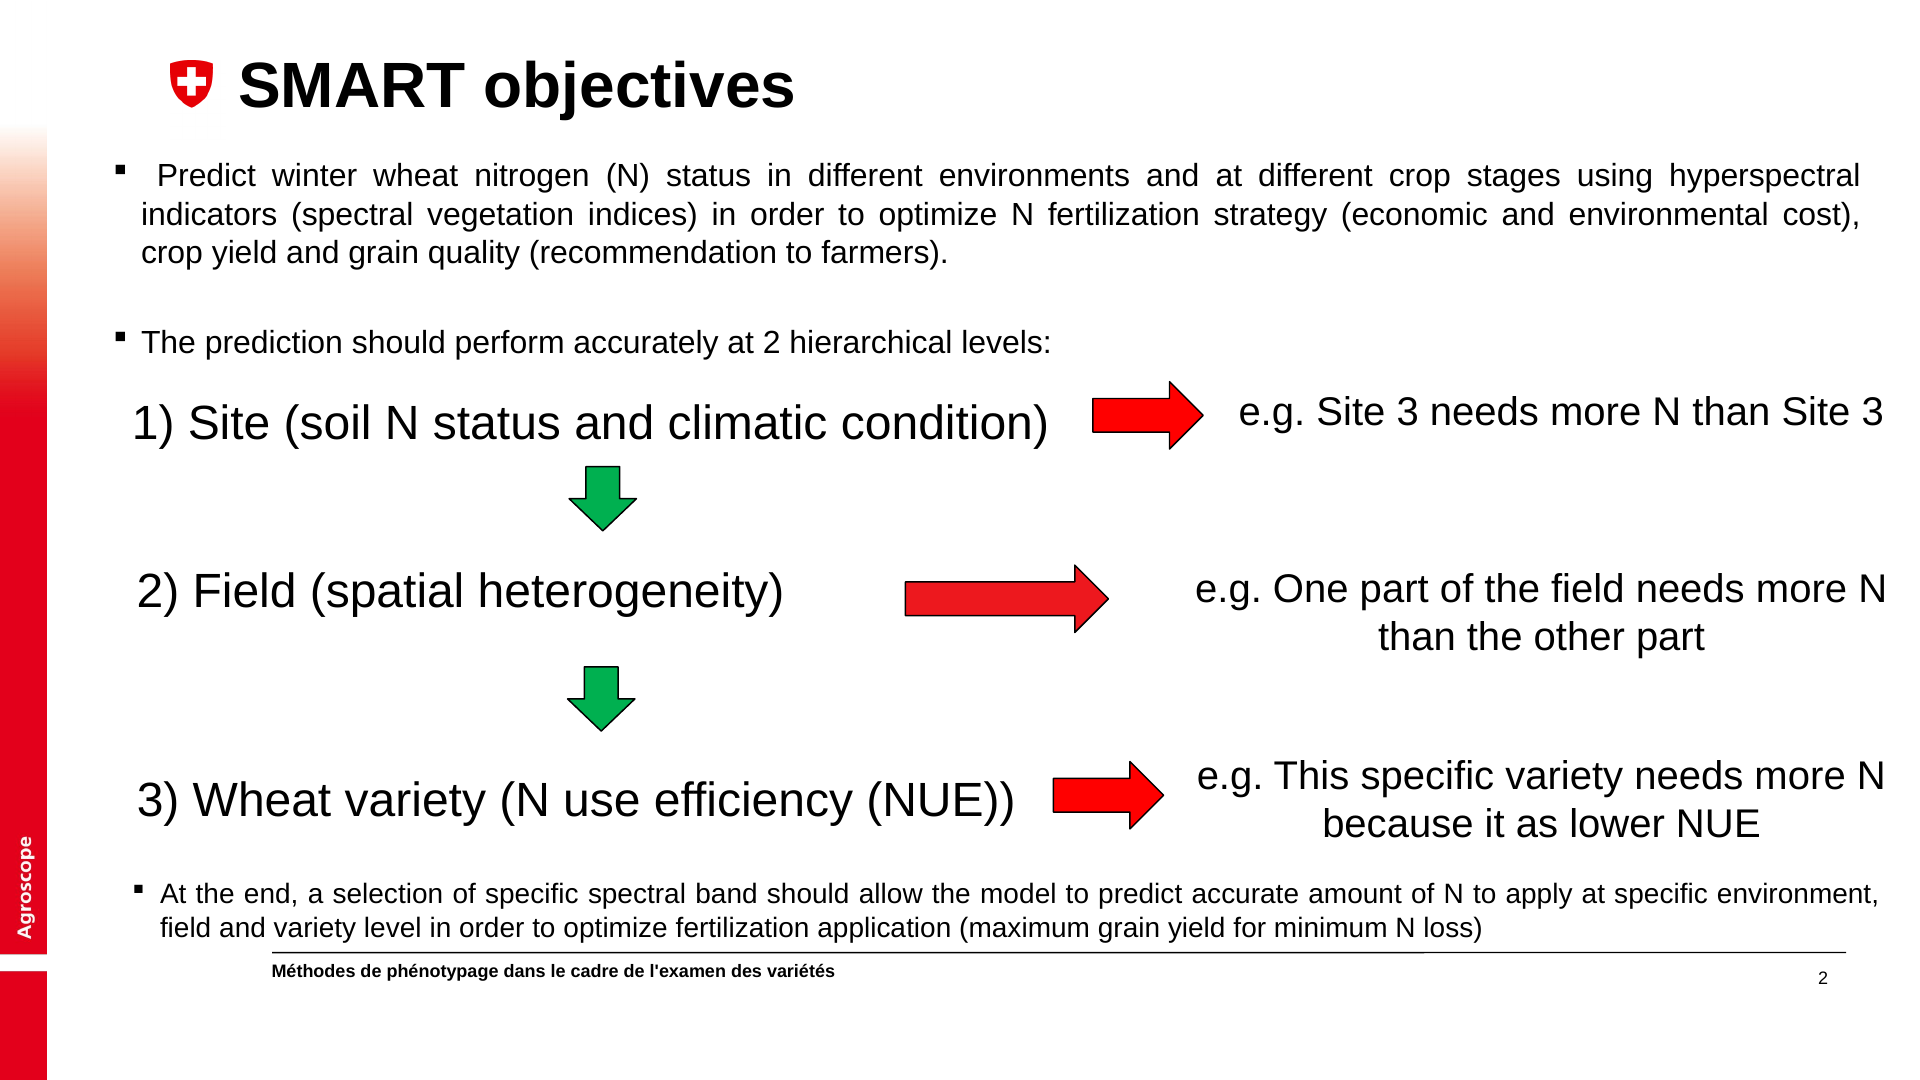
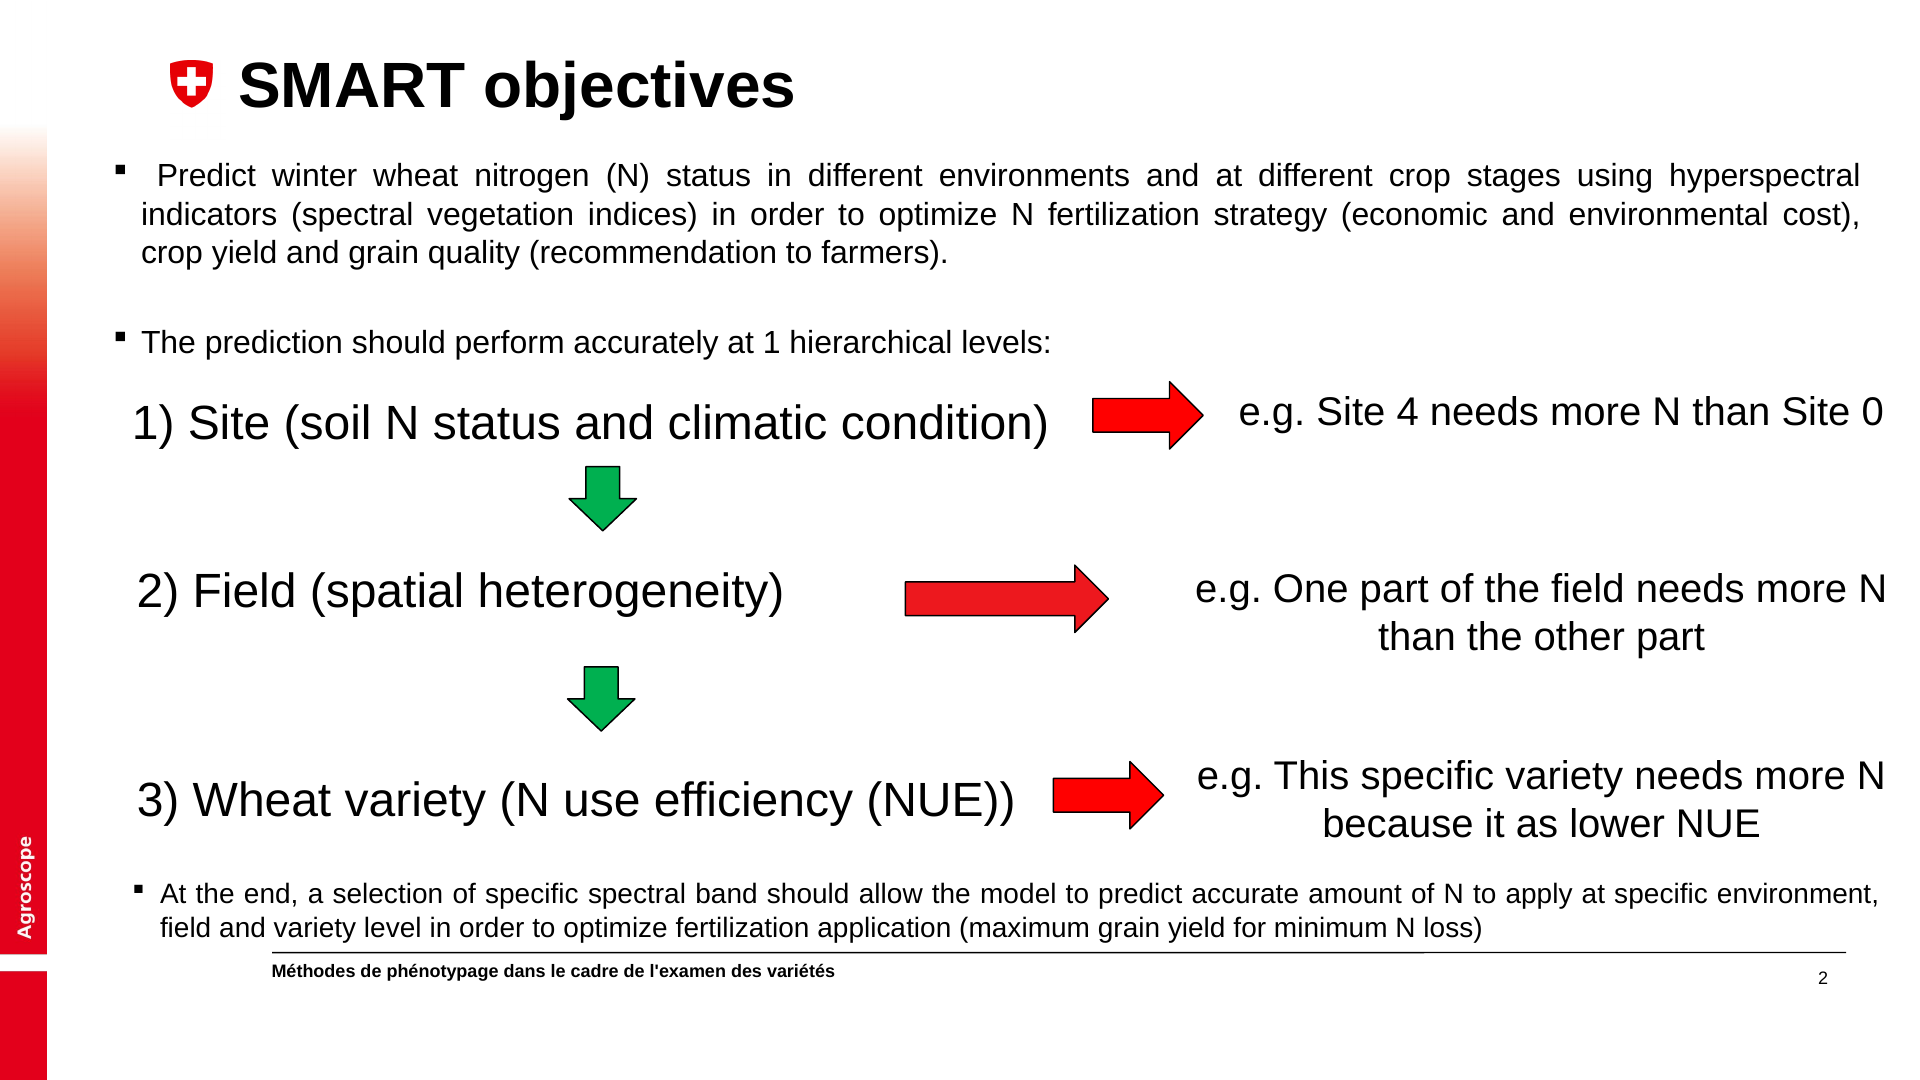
at 2: 2 -> 1
e.g Site 3: 3 -> 4
than Site 3: 3 -> 0
